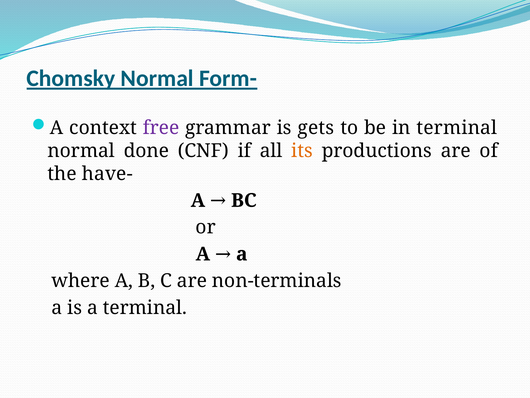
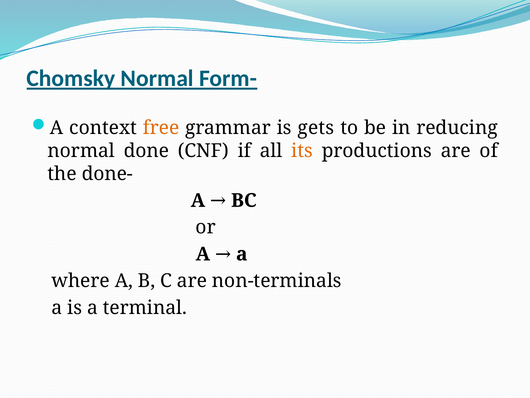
free colour: purple -> orange
in terminal: terminal -> reducing
have-: have- -> done-
